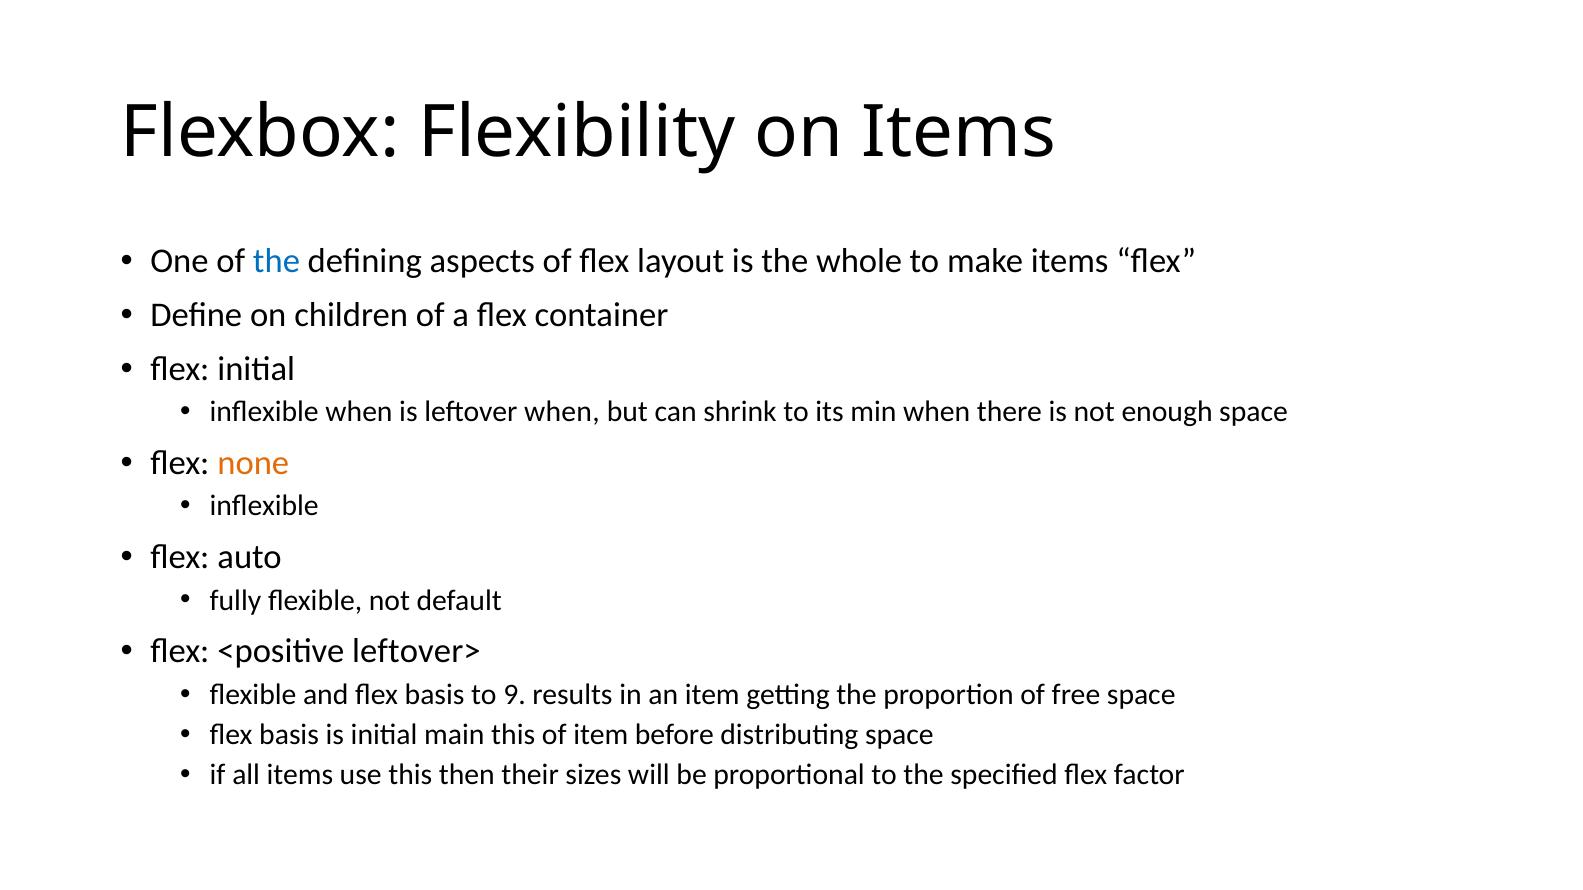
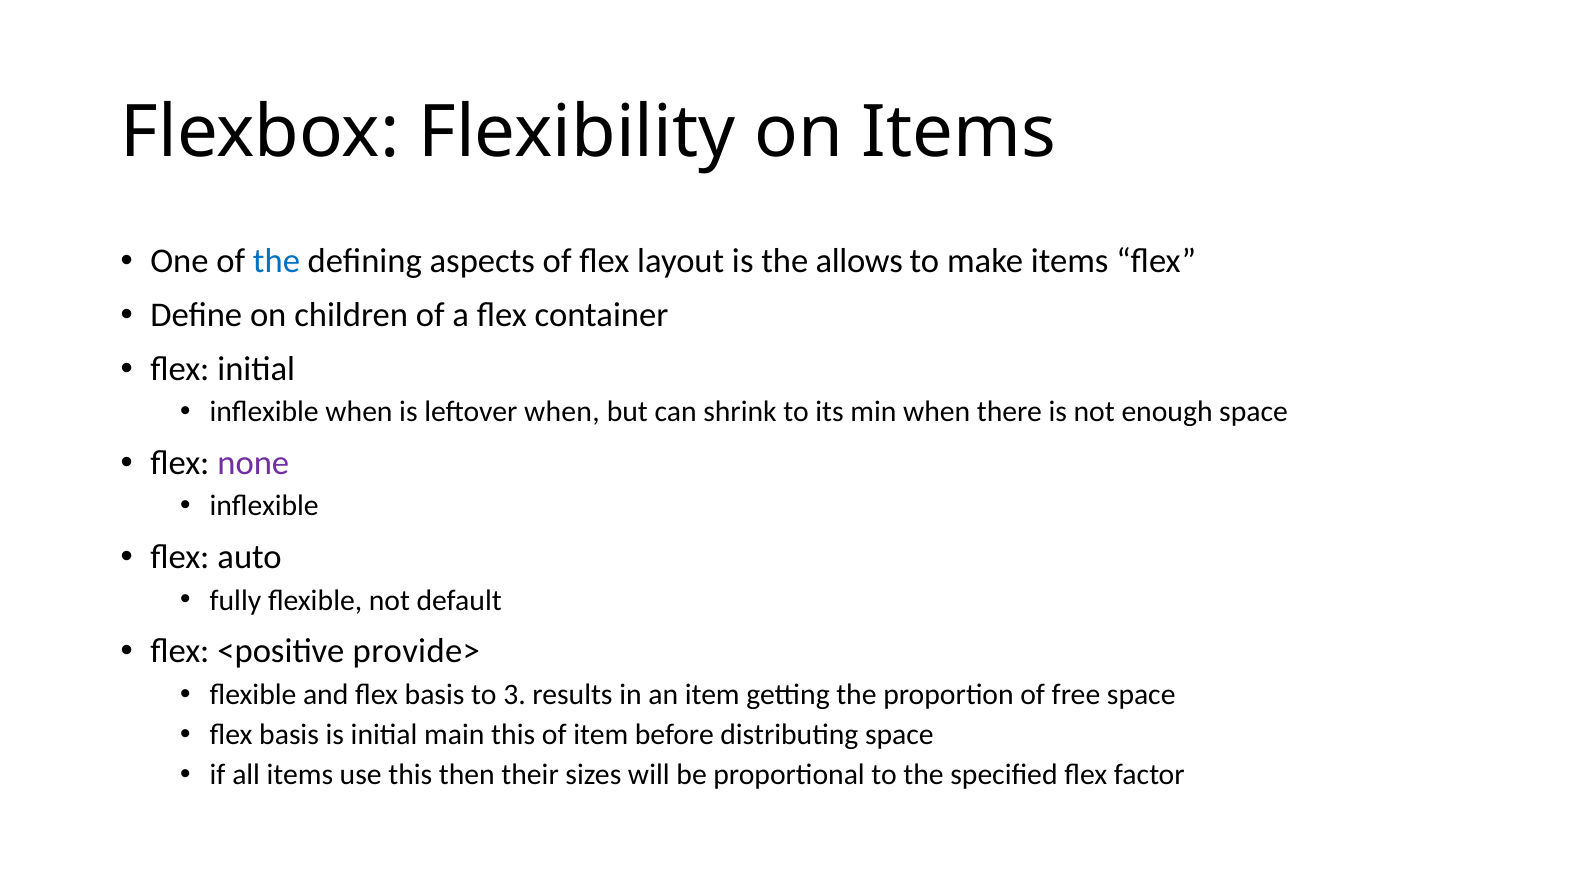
whole: whole -> allows
none colour: orange -> purple
leftover>: leftover> -> provide>
9: 9 -> 3
